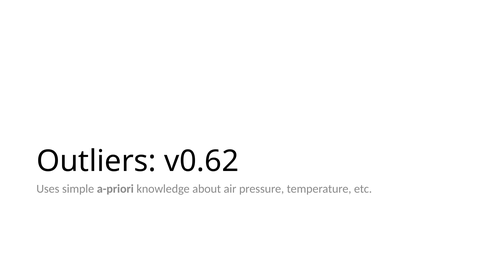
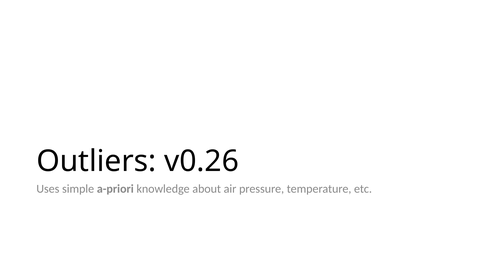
v0.62: v0.62 -> v0.26
